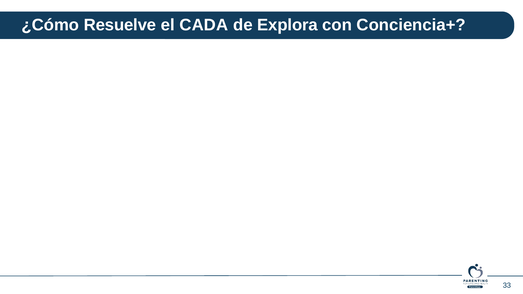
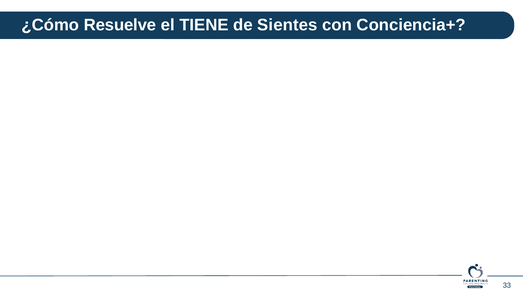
CADA: CADA -> TIENE
Explora: Explora -> Sientes
